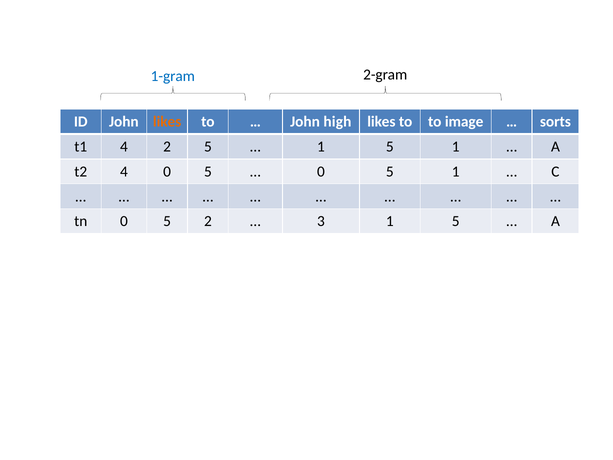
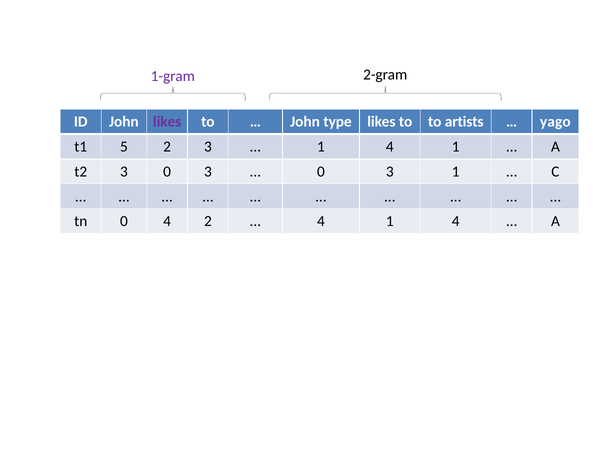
1-gram colour: blue -> purple
likes at (167, 122) colour: orange -> purple
high: high -> type
image: image -> artists
sorts: sorts -> yago
t1 4: 4 -> 5
2 5: 5 -> 3
5 at (390, 147): 5 -> 4
t2 4: 4 -> 3
5 at (208, 172): 5 -> 3
5 at (390, 172): 5 -> 3
tn 0 5: 5 -> 4
3 at (321, 221): 3 -> 4
5 at (456, 221): 5 -> 4
